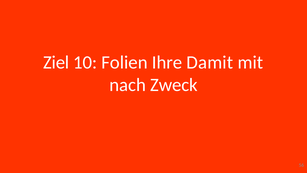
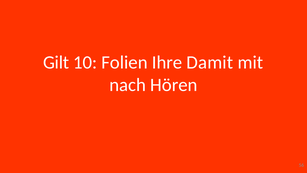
Ziel: Ziel -> Gilt
Zweck: Zweck -> Hören
